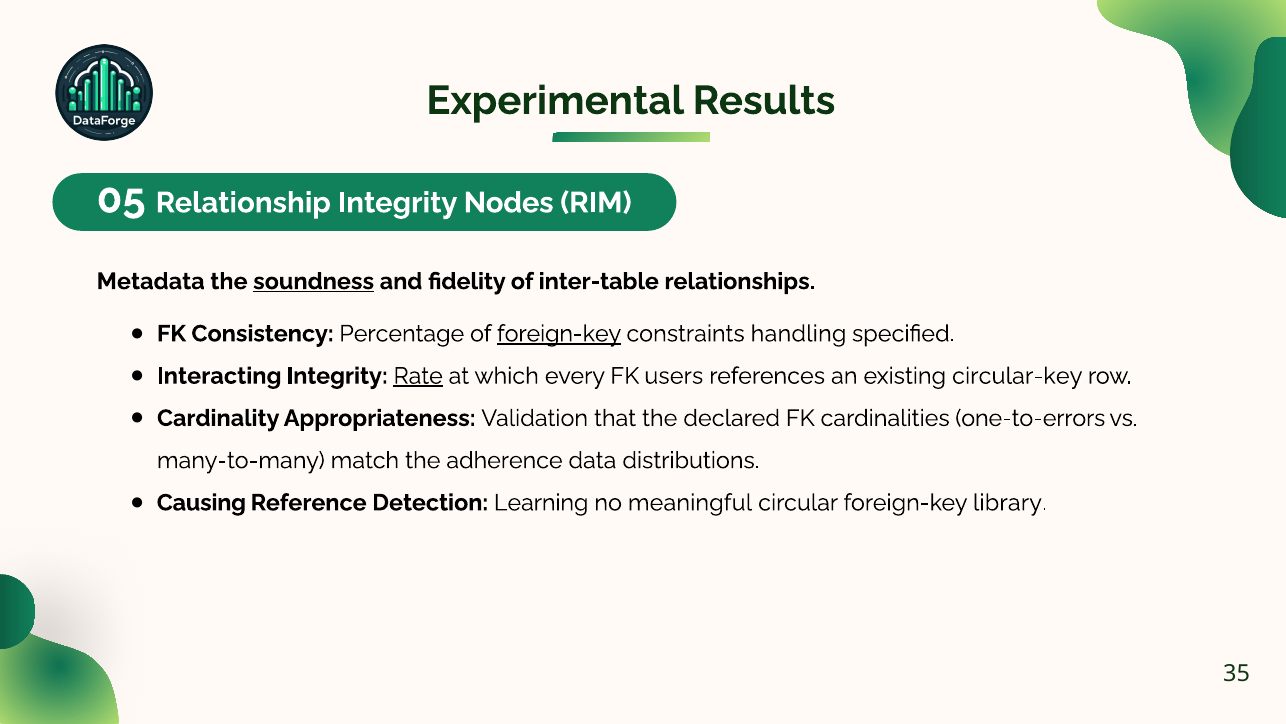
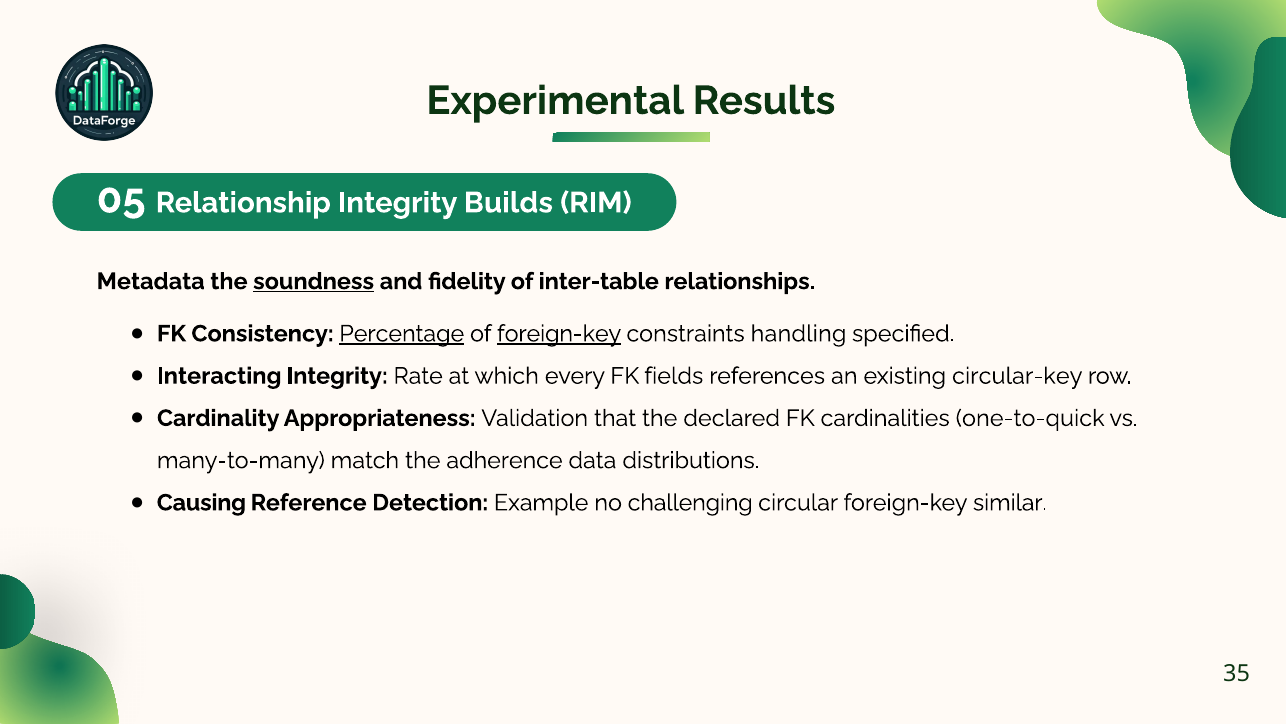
Nodes: Nodes -> Builds
Percentage underline: none -> present
Rate underline: present -> none
users: users -> fields
one-to-errors: one-to-errors -> one-to-quick
Learning: Learning -> Example
meaningful: meaningful -> challenging
library: library -> similar
